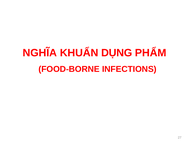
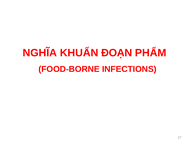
DỤNG: DỤNG -> ĐOẠN
